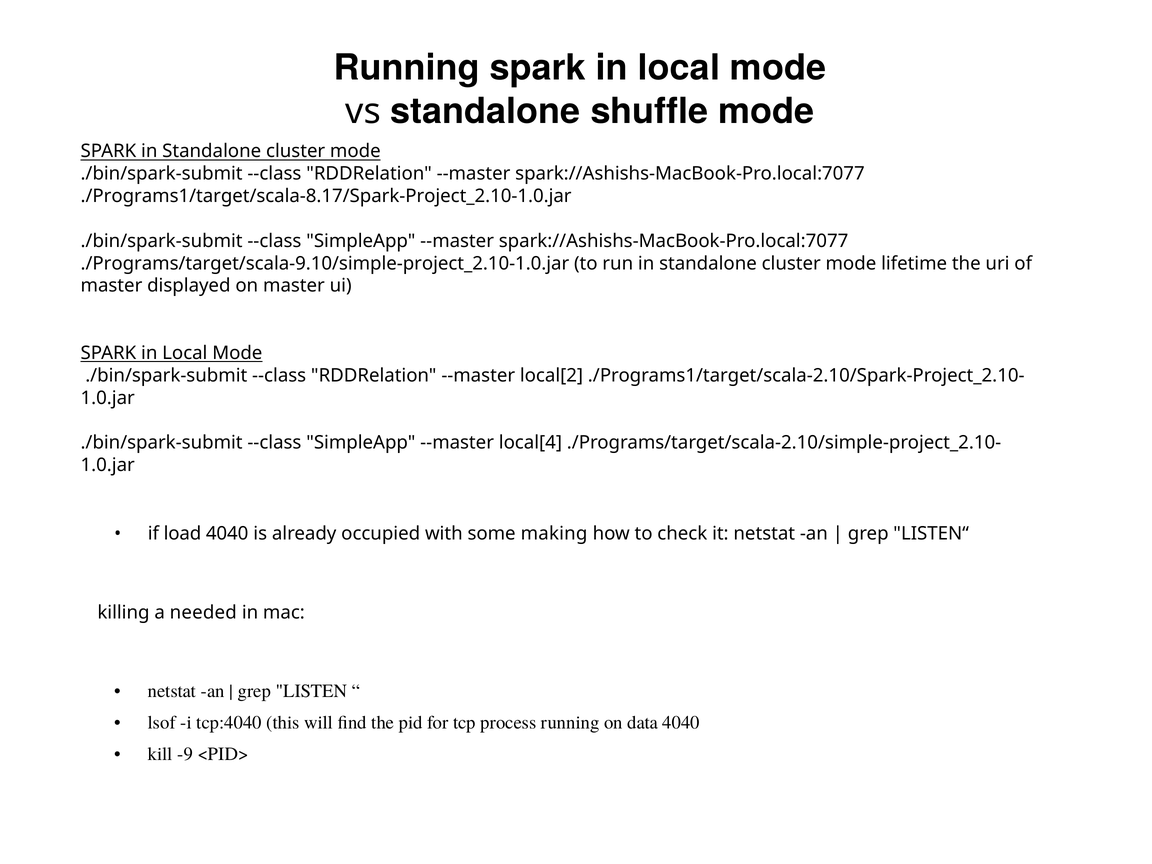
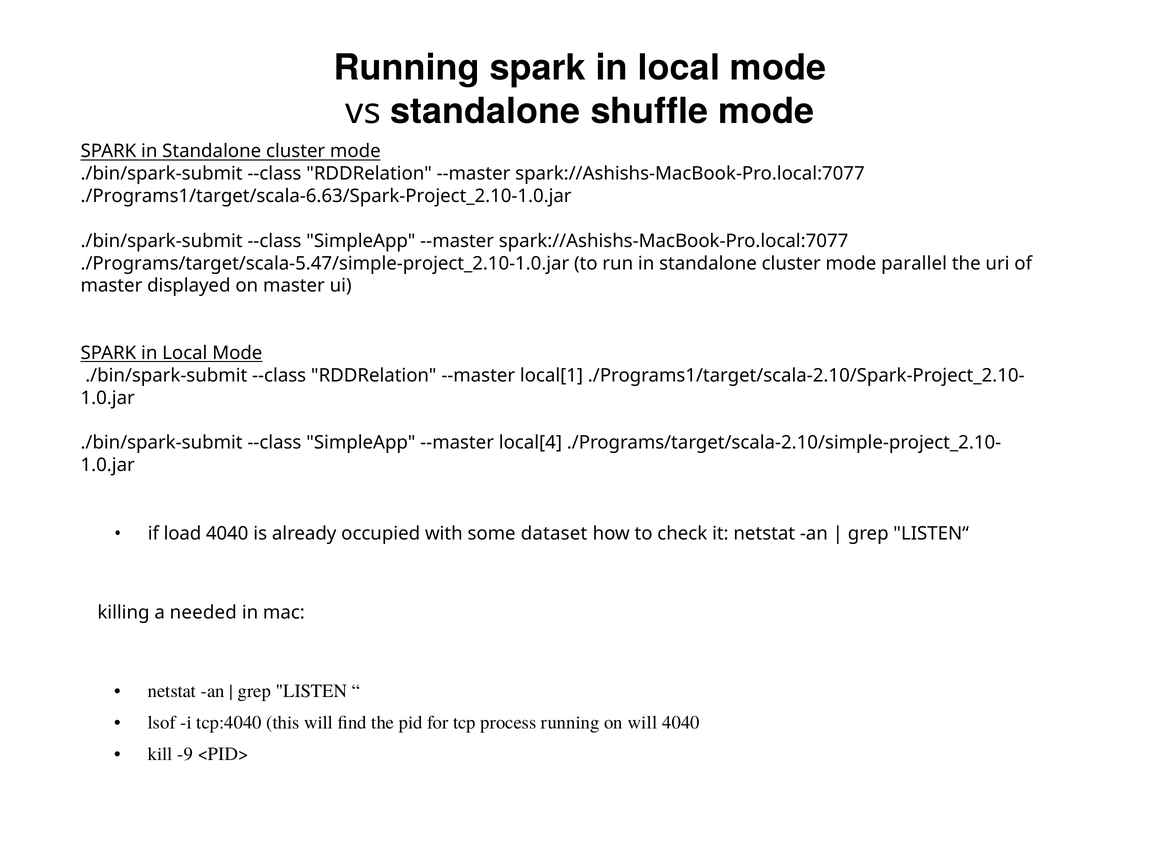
./Programs1/target/scala-8.17/Spark-Project_2.10-1.0.jar: ./Programs1/target/scala-8.17/Spark-Project_2.10-1.0.jar -> ./Programs1/target/scala-6.63/Spark-Project_2.10-1.0.jar
./Programs/target/scala-9.10/simple-project_2.10-1.0.jar: ./Programs/target/scala-9.10/simple-project_2.10-1.0.jar -> ./Programs/target/scala-5.47/simple-project_2.10-1.0.jar
lifetime: lifetime -> parallel
local[2: local[2 -> local[1
making: making -> dataset
on data: data -> will
